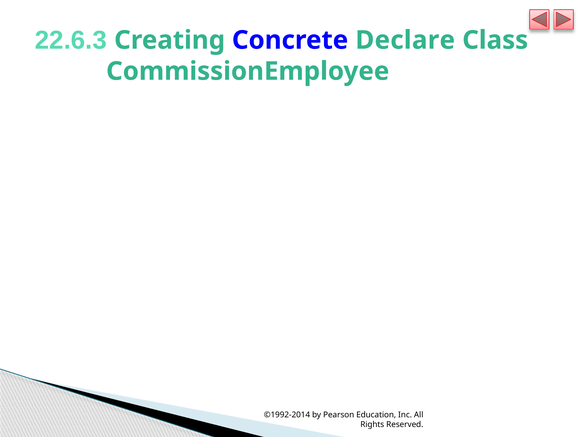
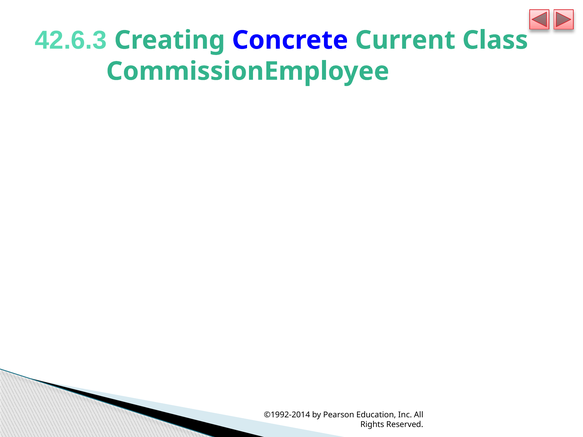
22.6.3: 22.6.3 -> 42.6.3
Declare: Declare -> Current
